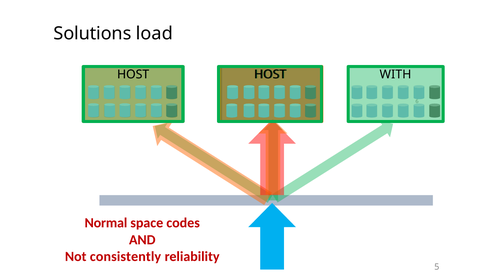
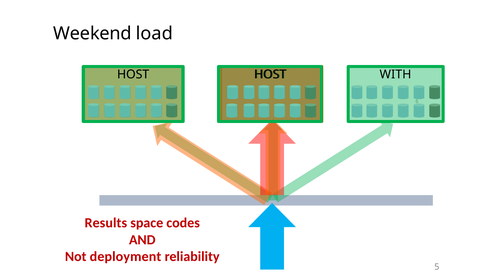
Solutions: Solutions -> Weekend
Normal: Normal -> Results
consistently: consistently -> deployment
